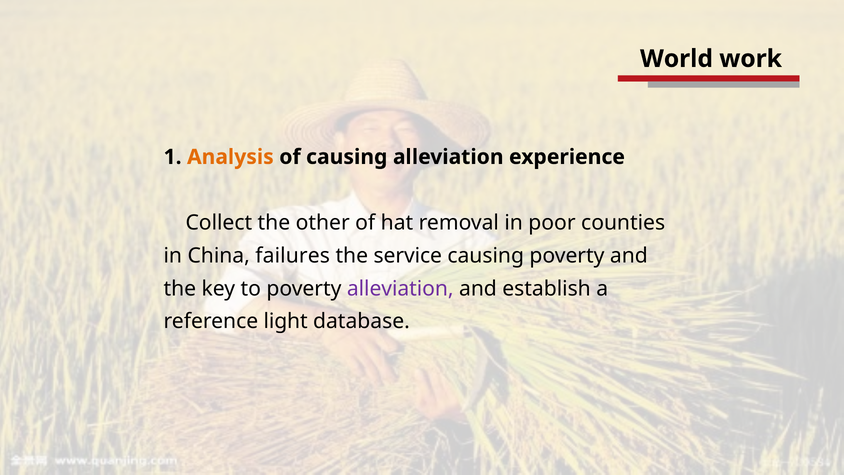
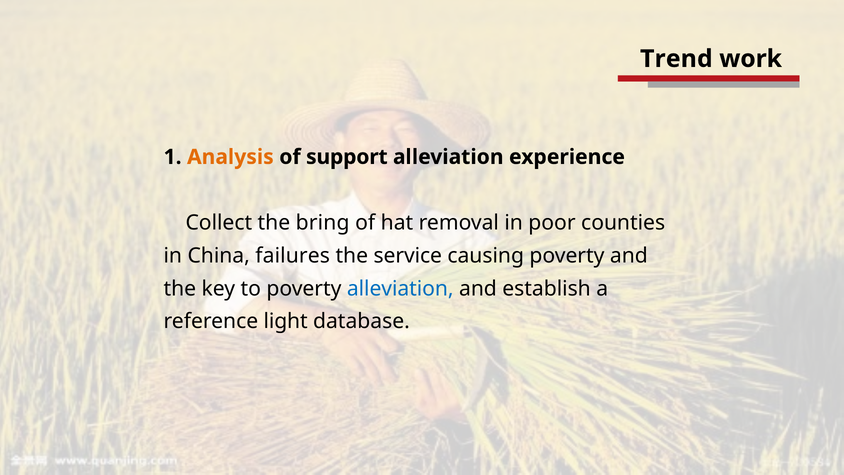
World: World -> Trend
of causing: causing -> support
other: other -> bring
alleviation at (400, 288) colour: purple -> blue
